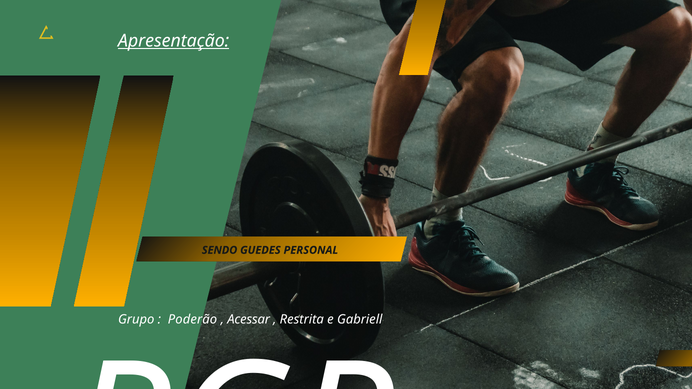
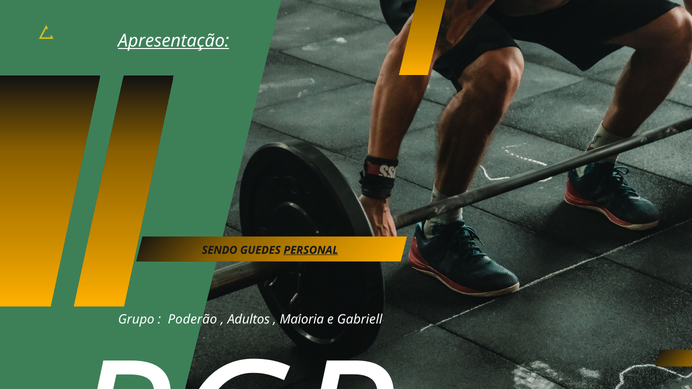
PERSONAL underline: none -> present
Acessar: Acessar -> Adultos
Restrita: Restrita -> Maioria
